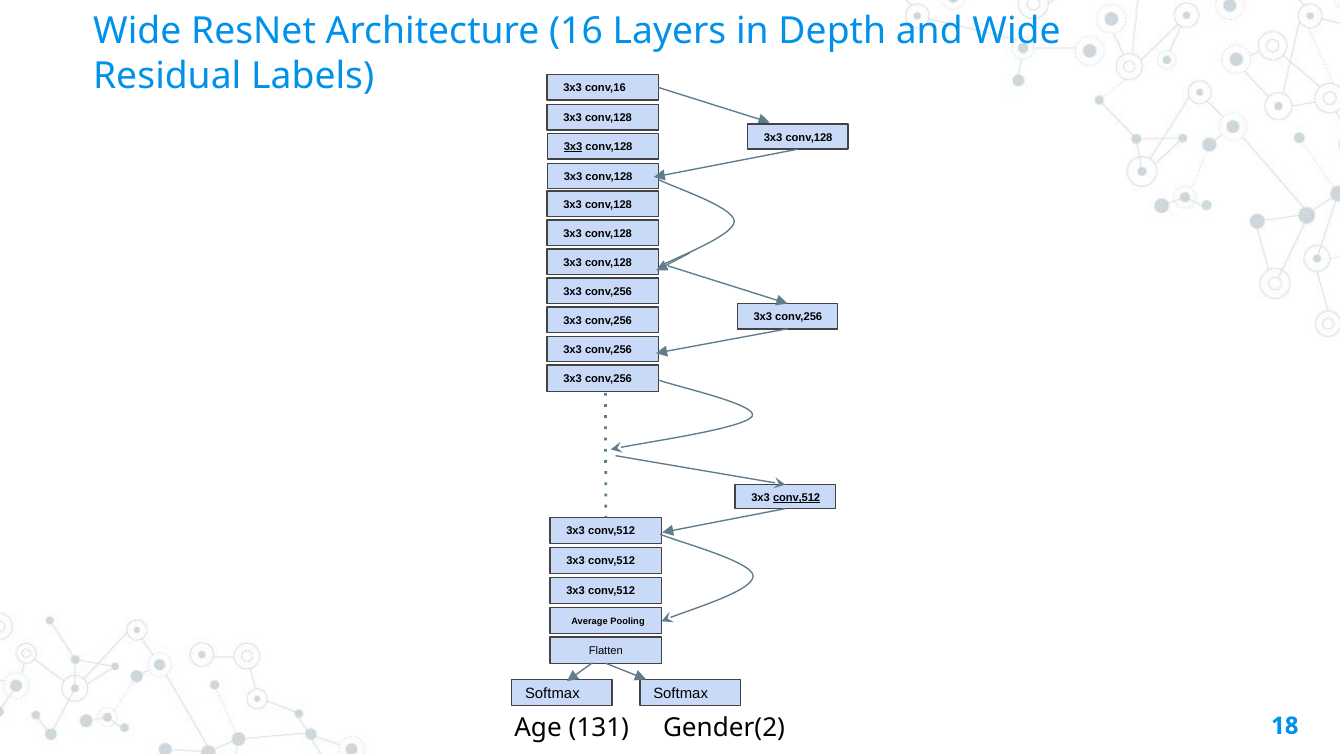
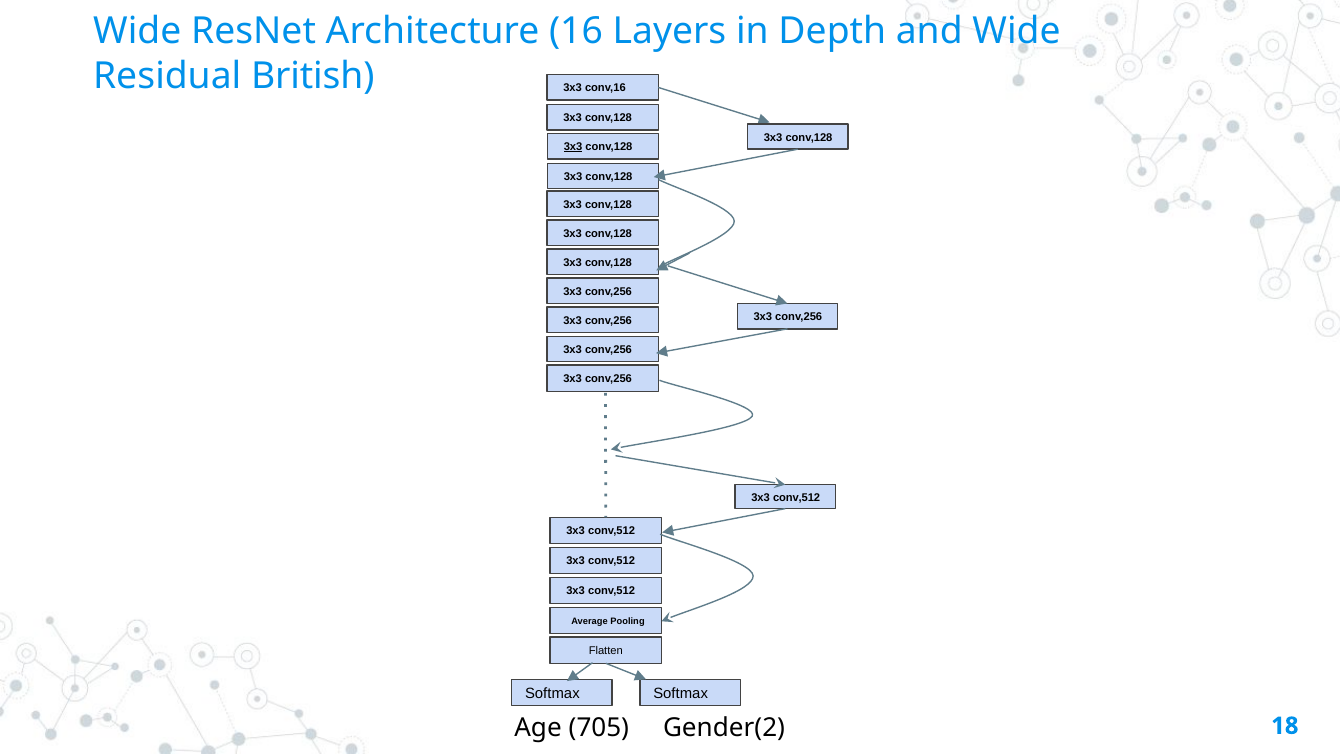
Labels: Labels -> British
conv,512 at (797, 497) underline: present -> none
131: 131 -> 705
